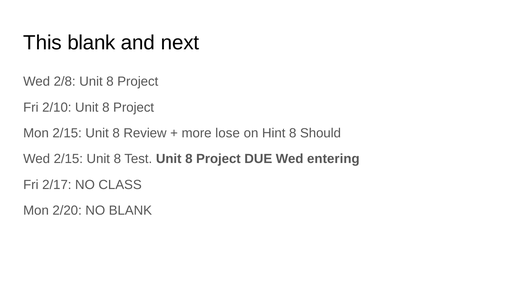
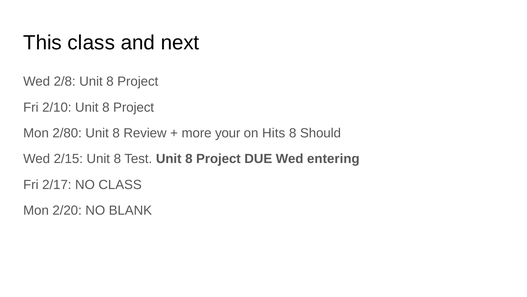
This blank: blank -> class
Mon 2/15: 2/15 -> 2/80
lose: lose -> your
Hint: Hint -> Hits
